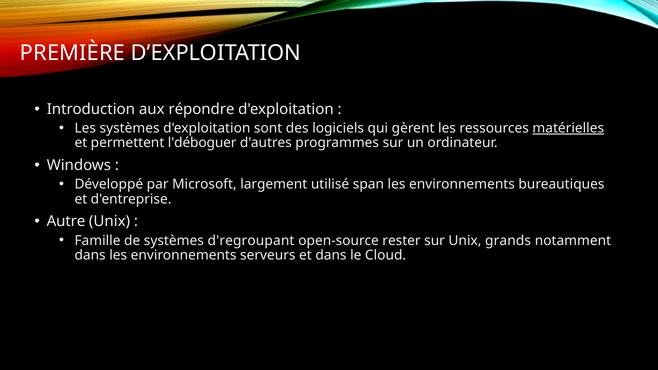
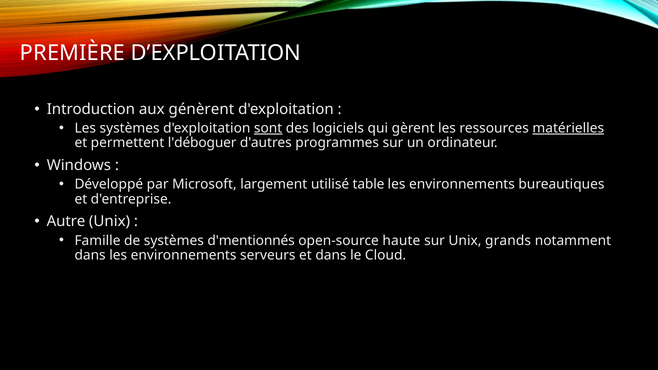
répondre: répondre -> génèrent
sont underline: none -> present
span: span -> table
d'regroupant: d'regroupant -> d'mentionnés
rester: rester -> haute
